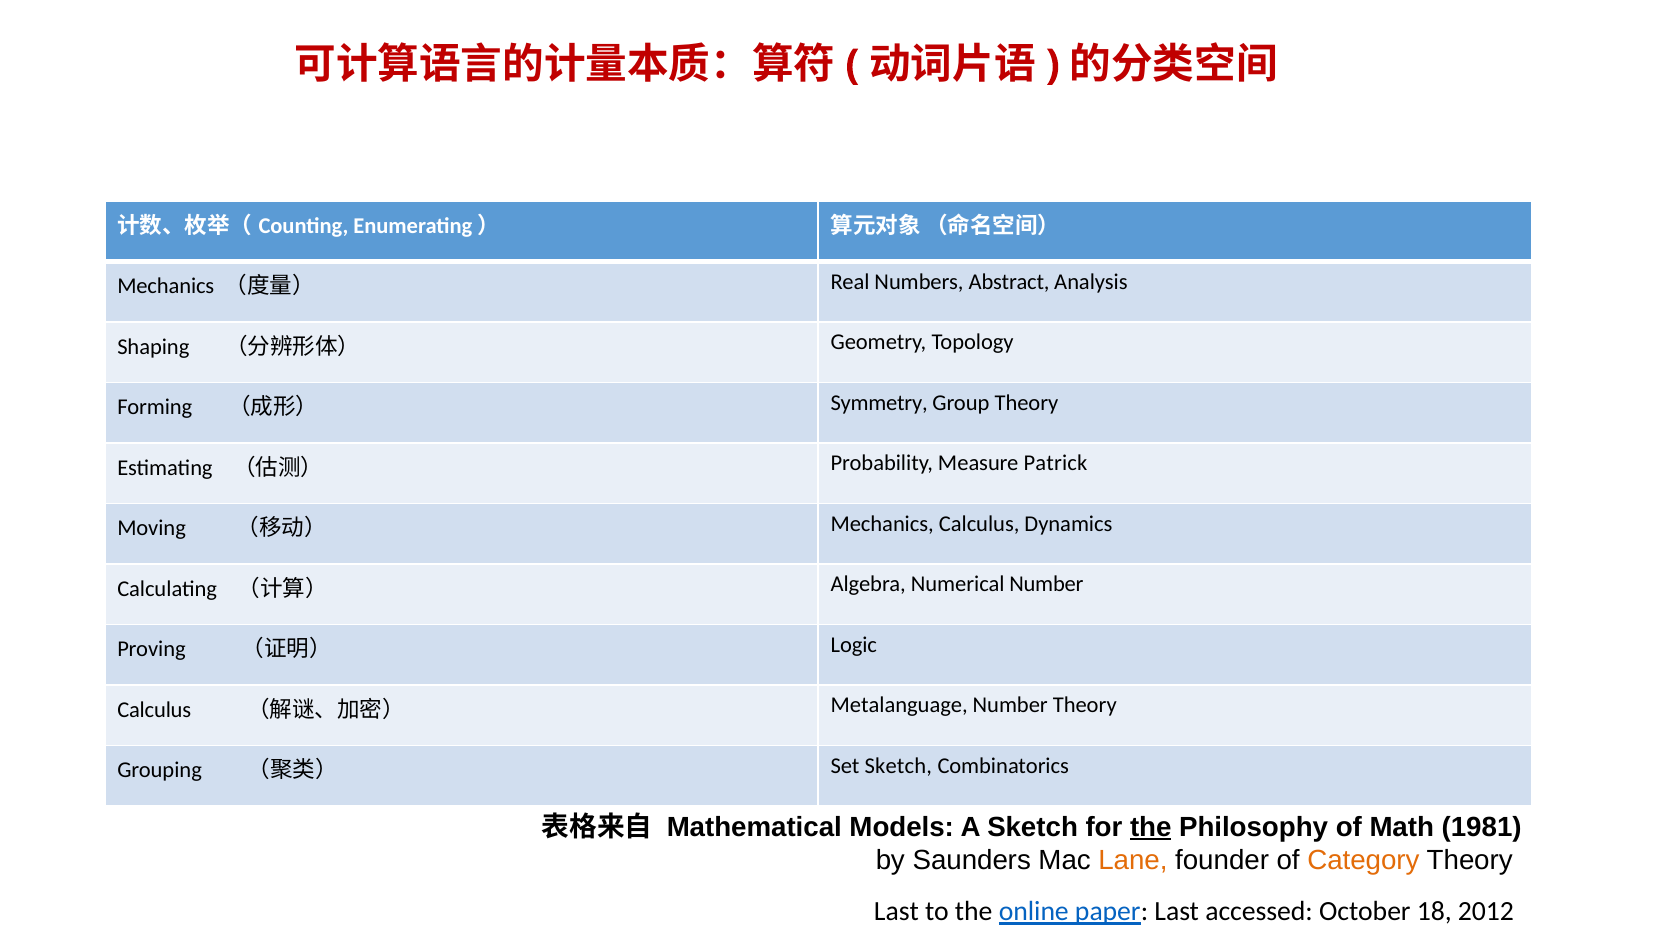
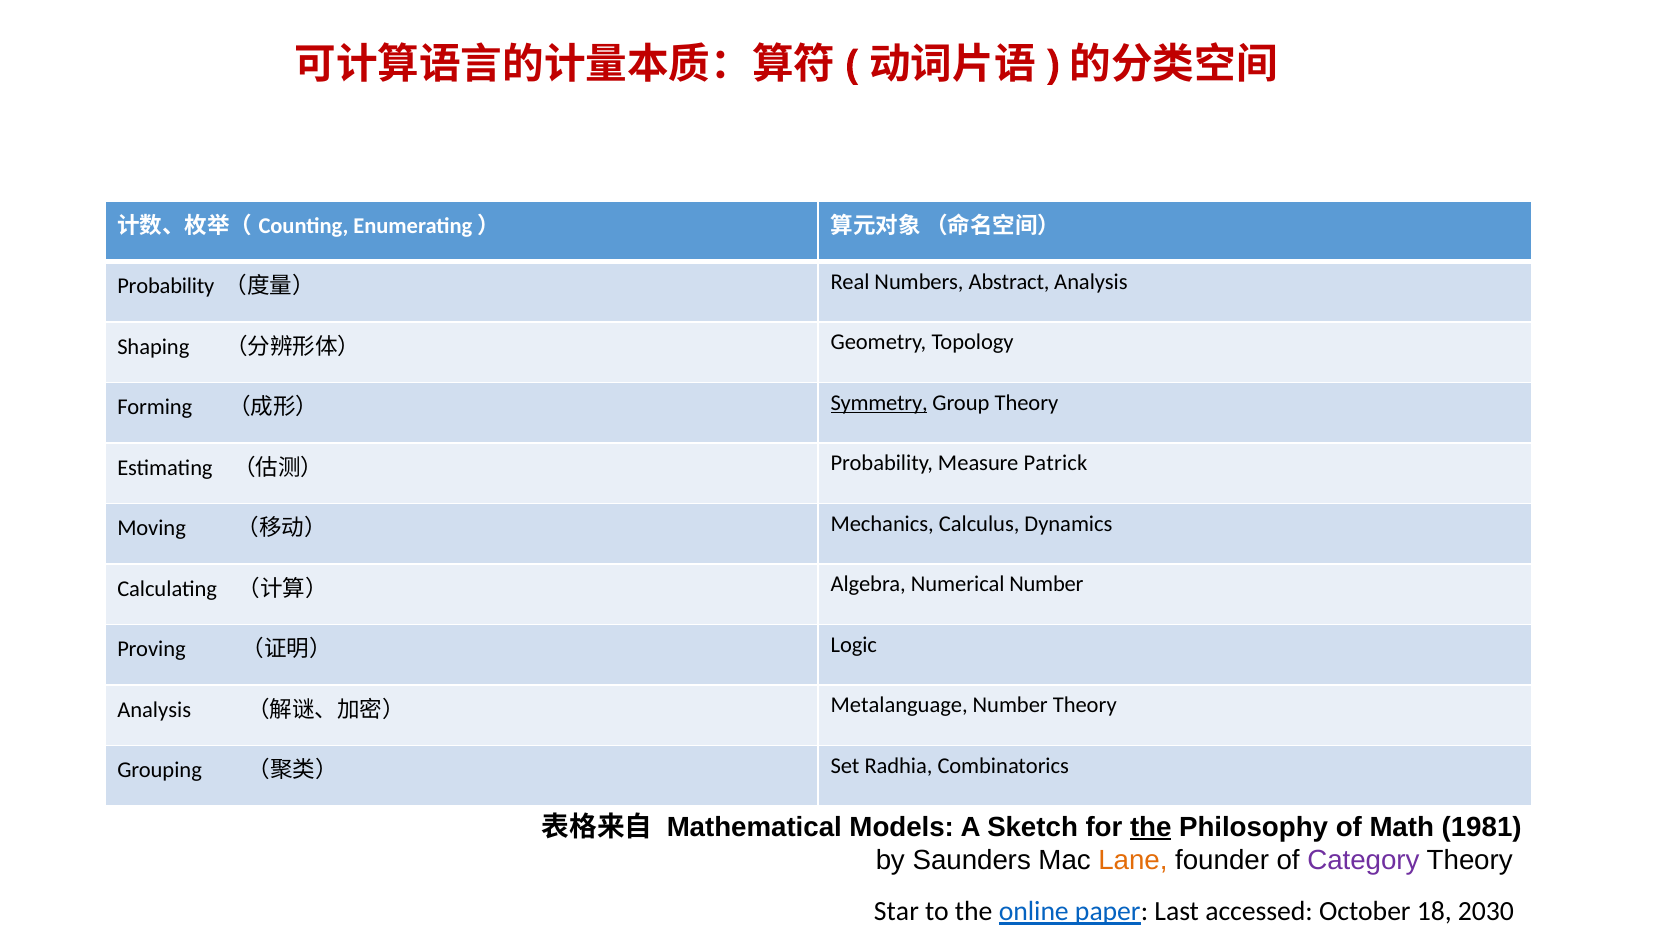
Mechanics at (166, 286): Mechanics -> Probability
Symmetry underline: none -> present
Calculus at (154, 710): Calculus -> Analysis
Set Sketch: Sketch -> Radhia
Category colour: orange -> purple
Last at (896, 911): Last -> Star
2012: 2012 -> 2030
